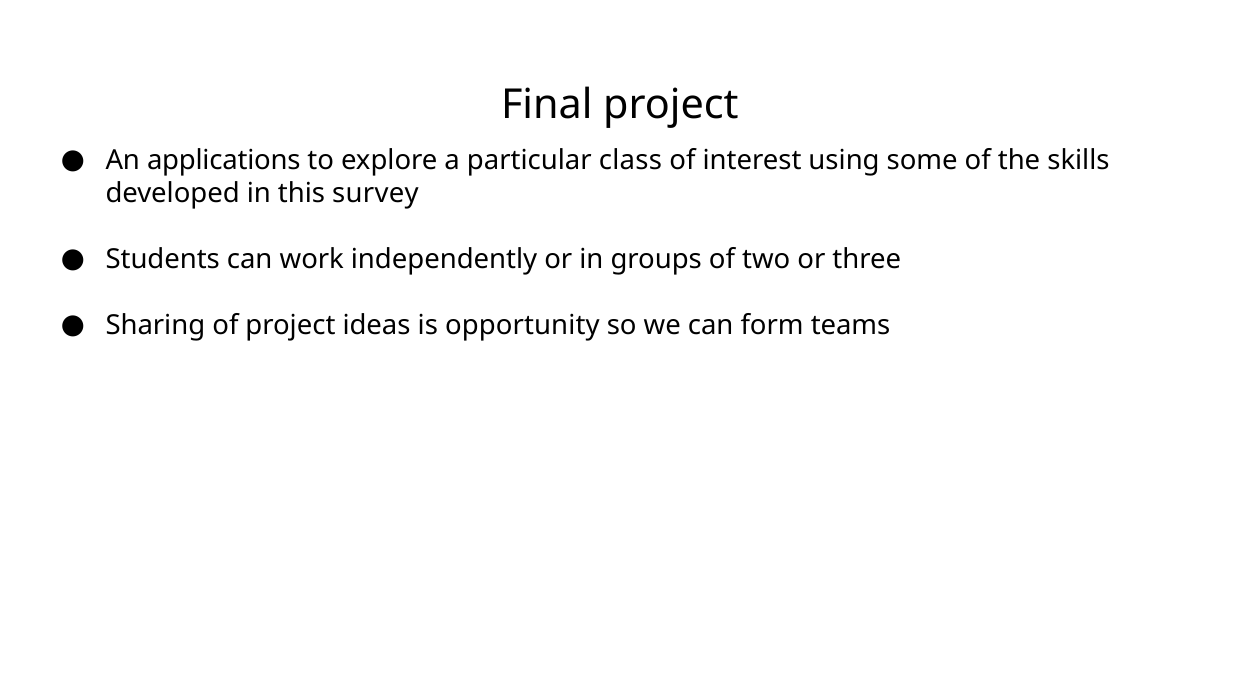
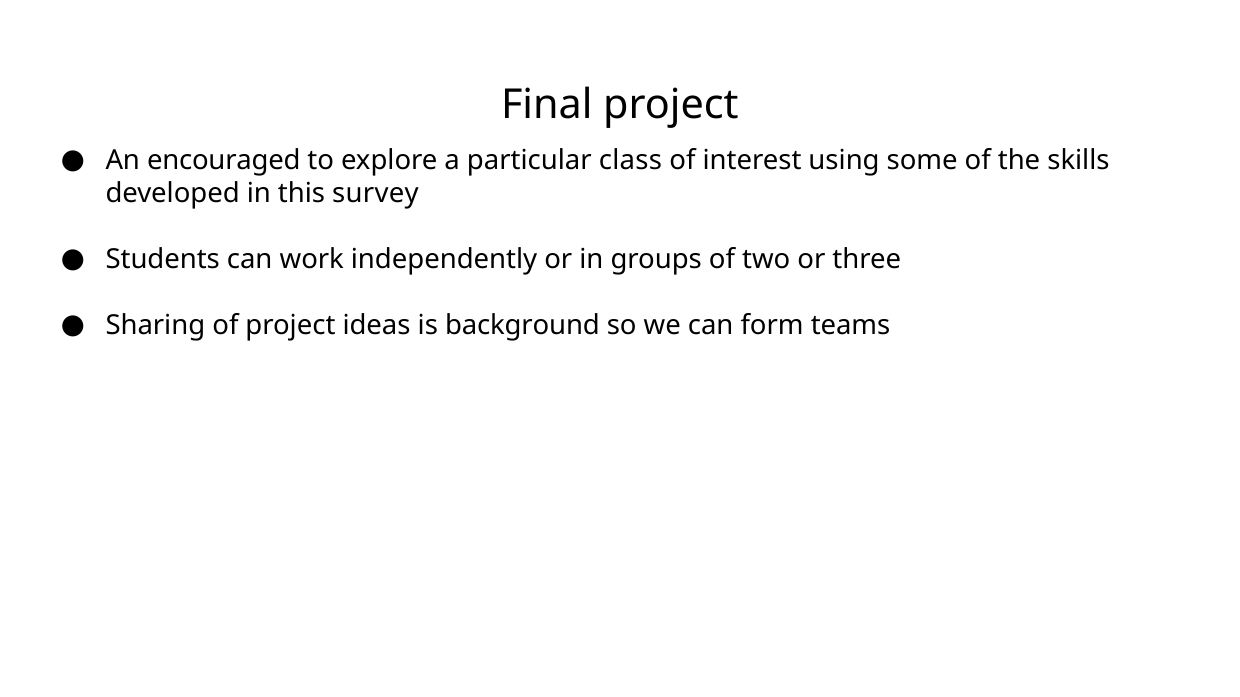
applications: applications -> encouraged
opportunity: opportunity -> background
